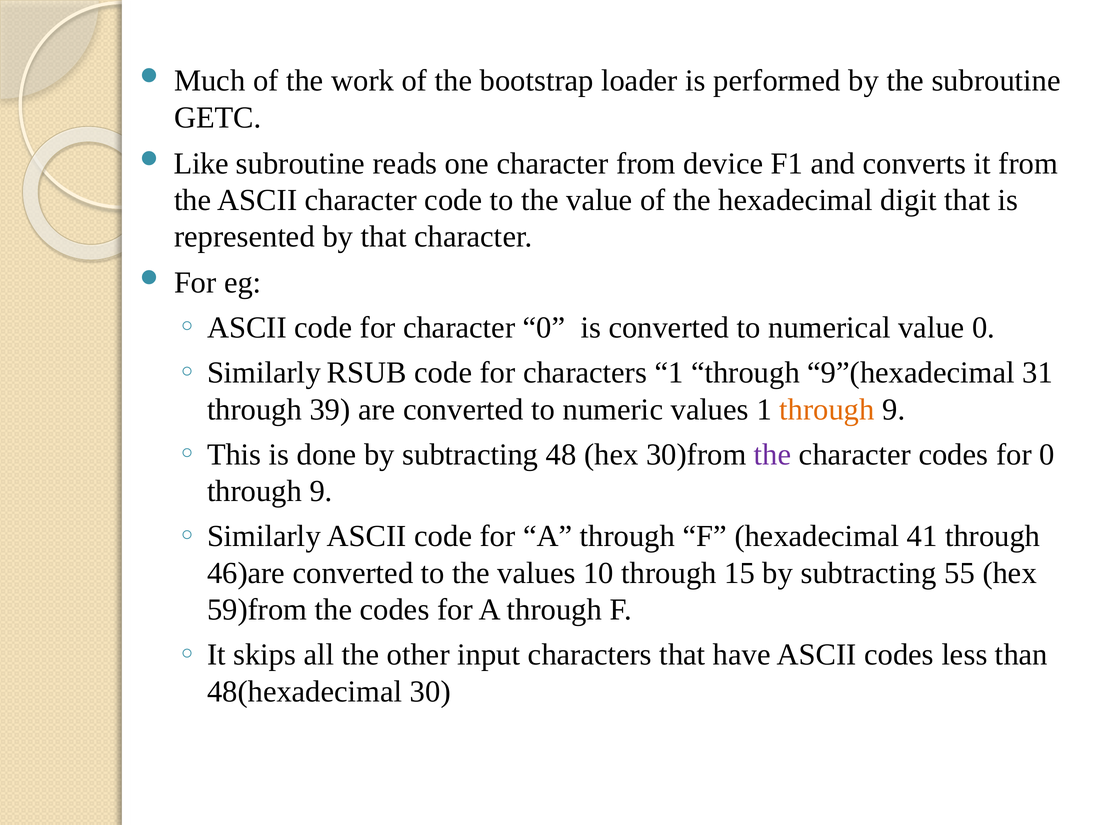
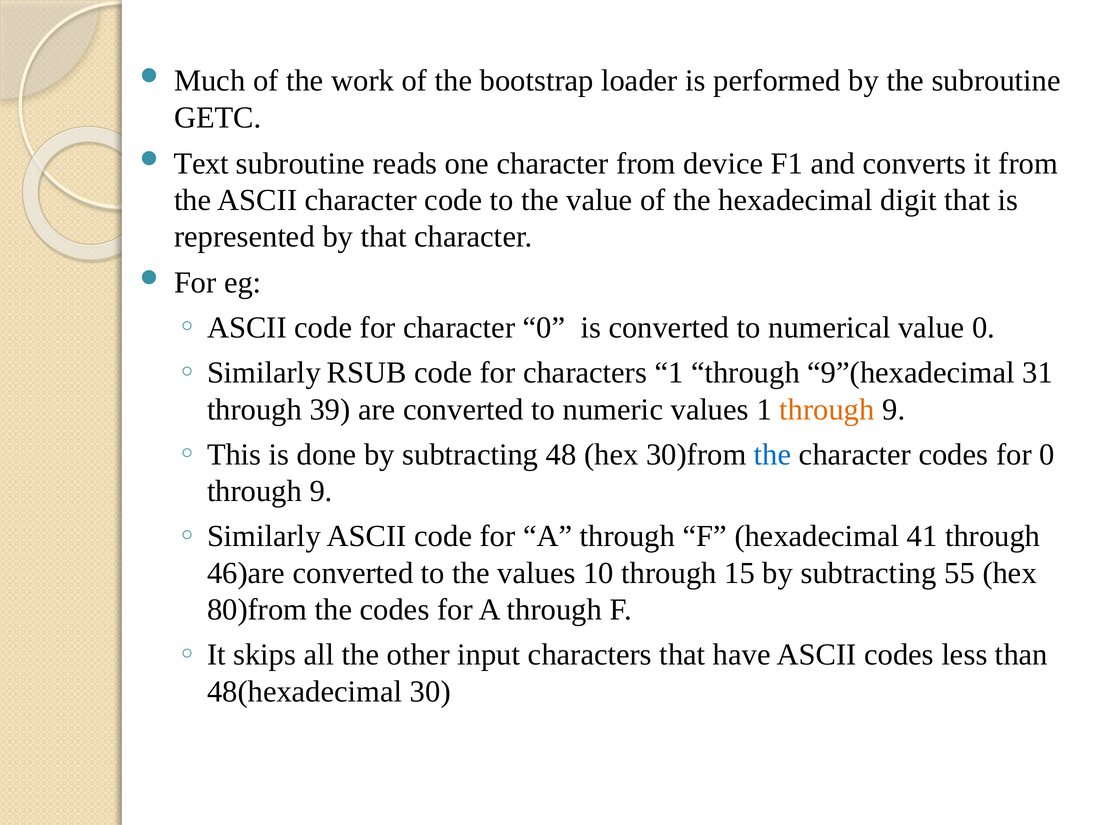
Like: Like -> Text
the at (773, 455) colour: purple -> blue
59)from: 59)from -> 80)from
